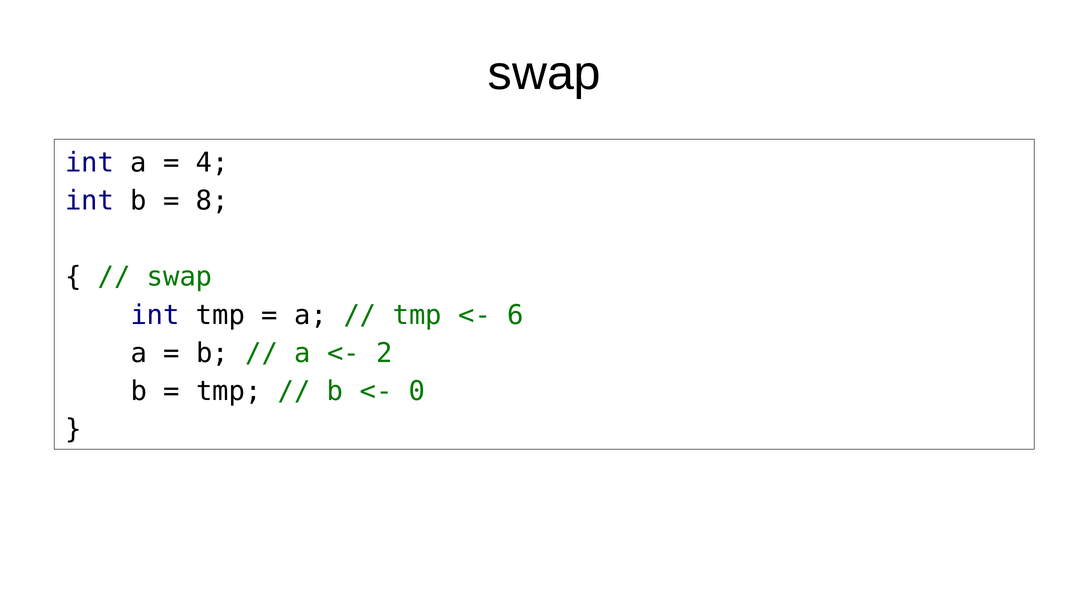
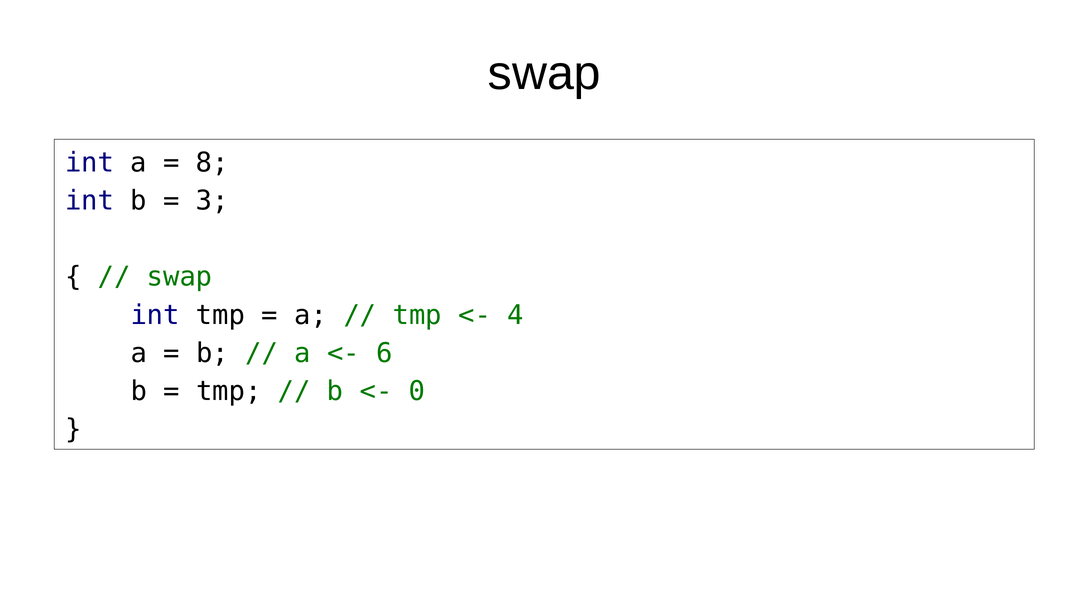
4: 4 -> 8
8: 8 -> 3
6: 6 -> 4
2: 2 -> 6
